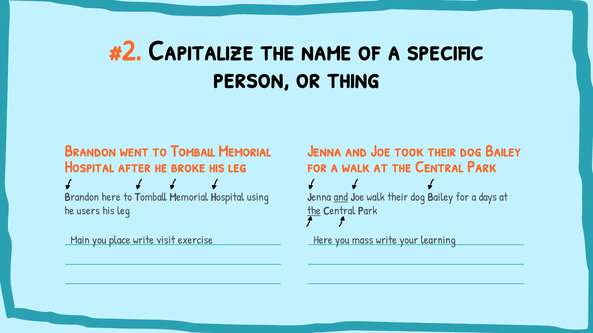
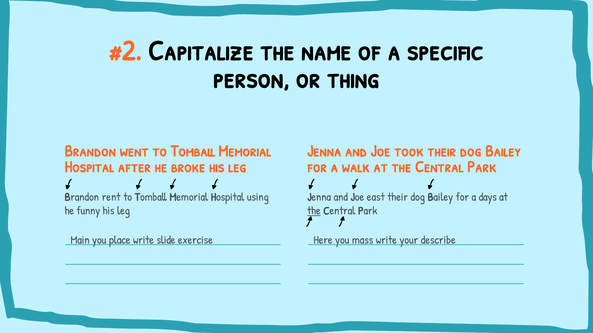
Brandon here: here -> rent
and at (341, 197) underline: present -> none
Joe walk: walk -> east
users: users -> funny
visit: visit -> slide
learning: learning -> describe
